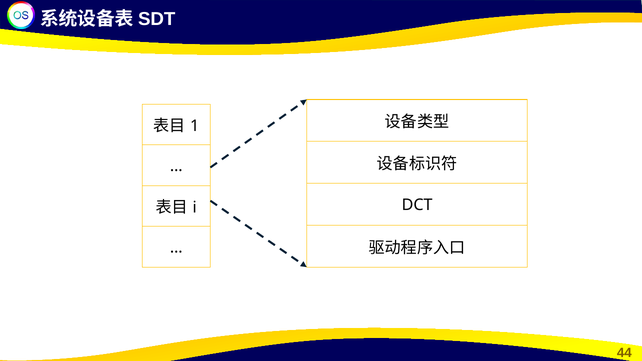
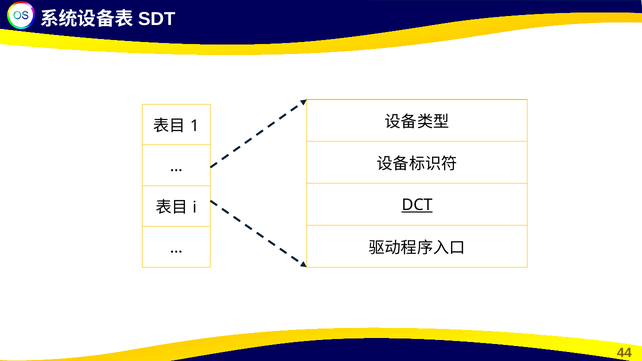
DCT underline: none -> present
